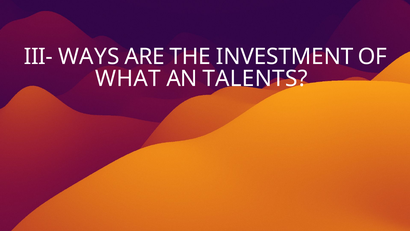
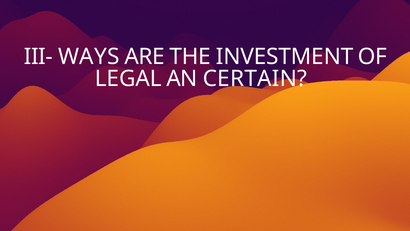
WHAT: WHAT -> LEGAL
TALENTS: TALENTS -> CERTAIN
